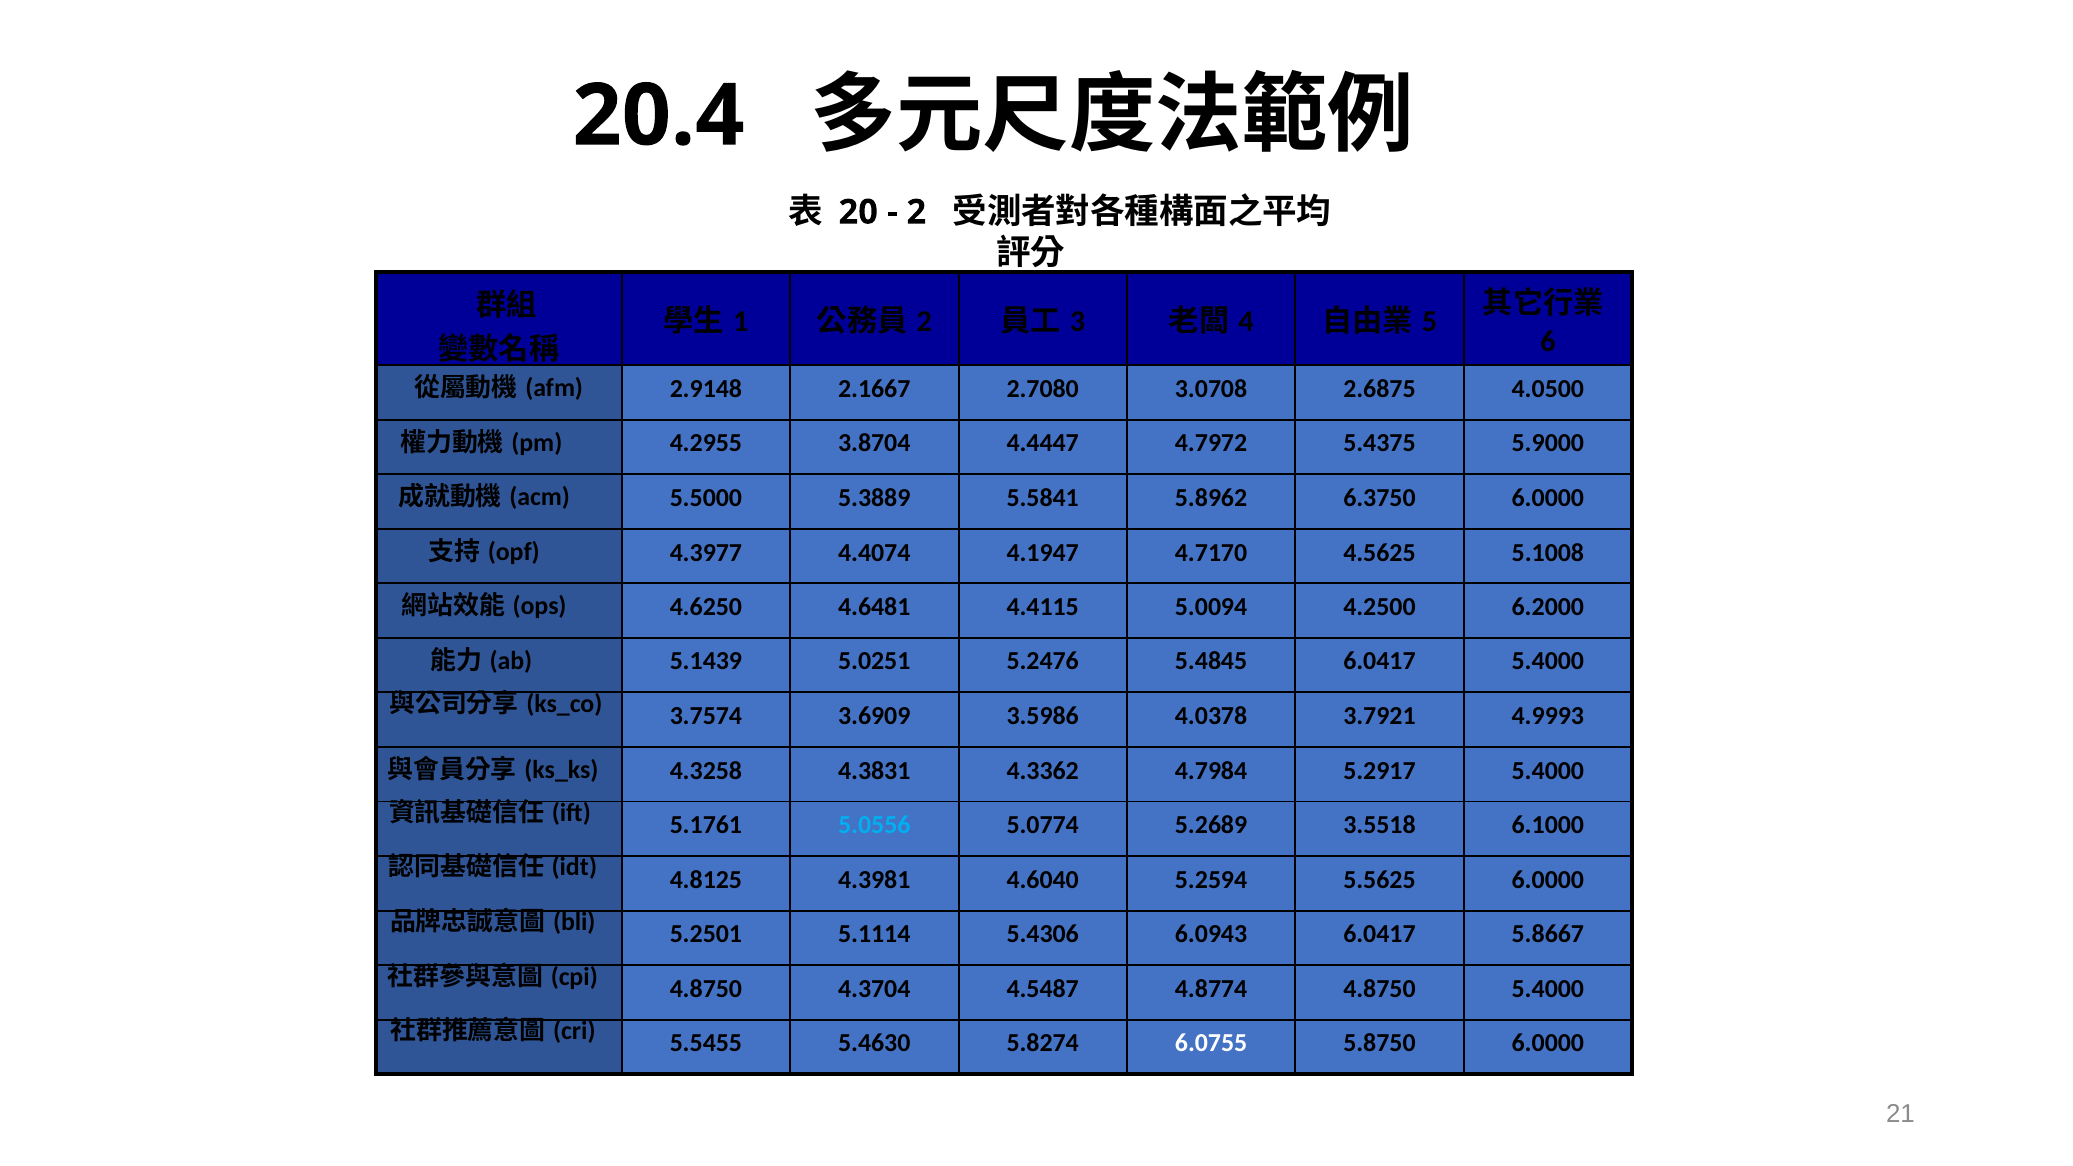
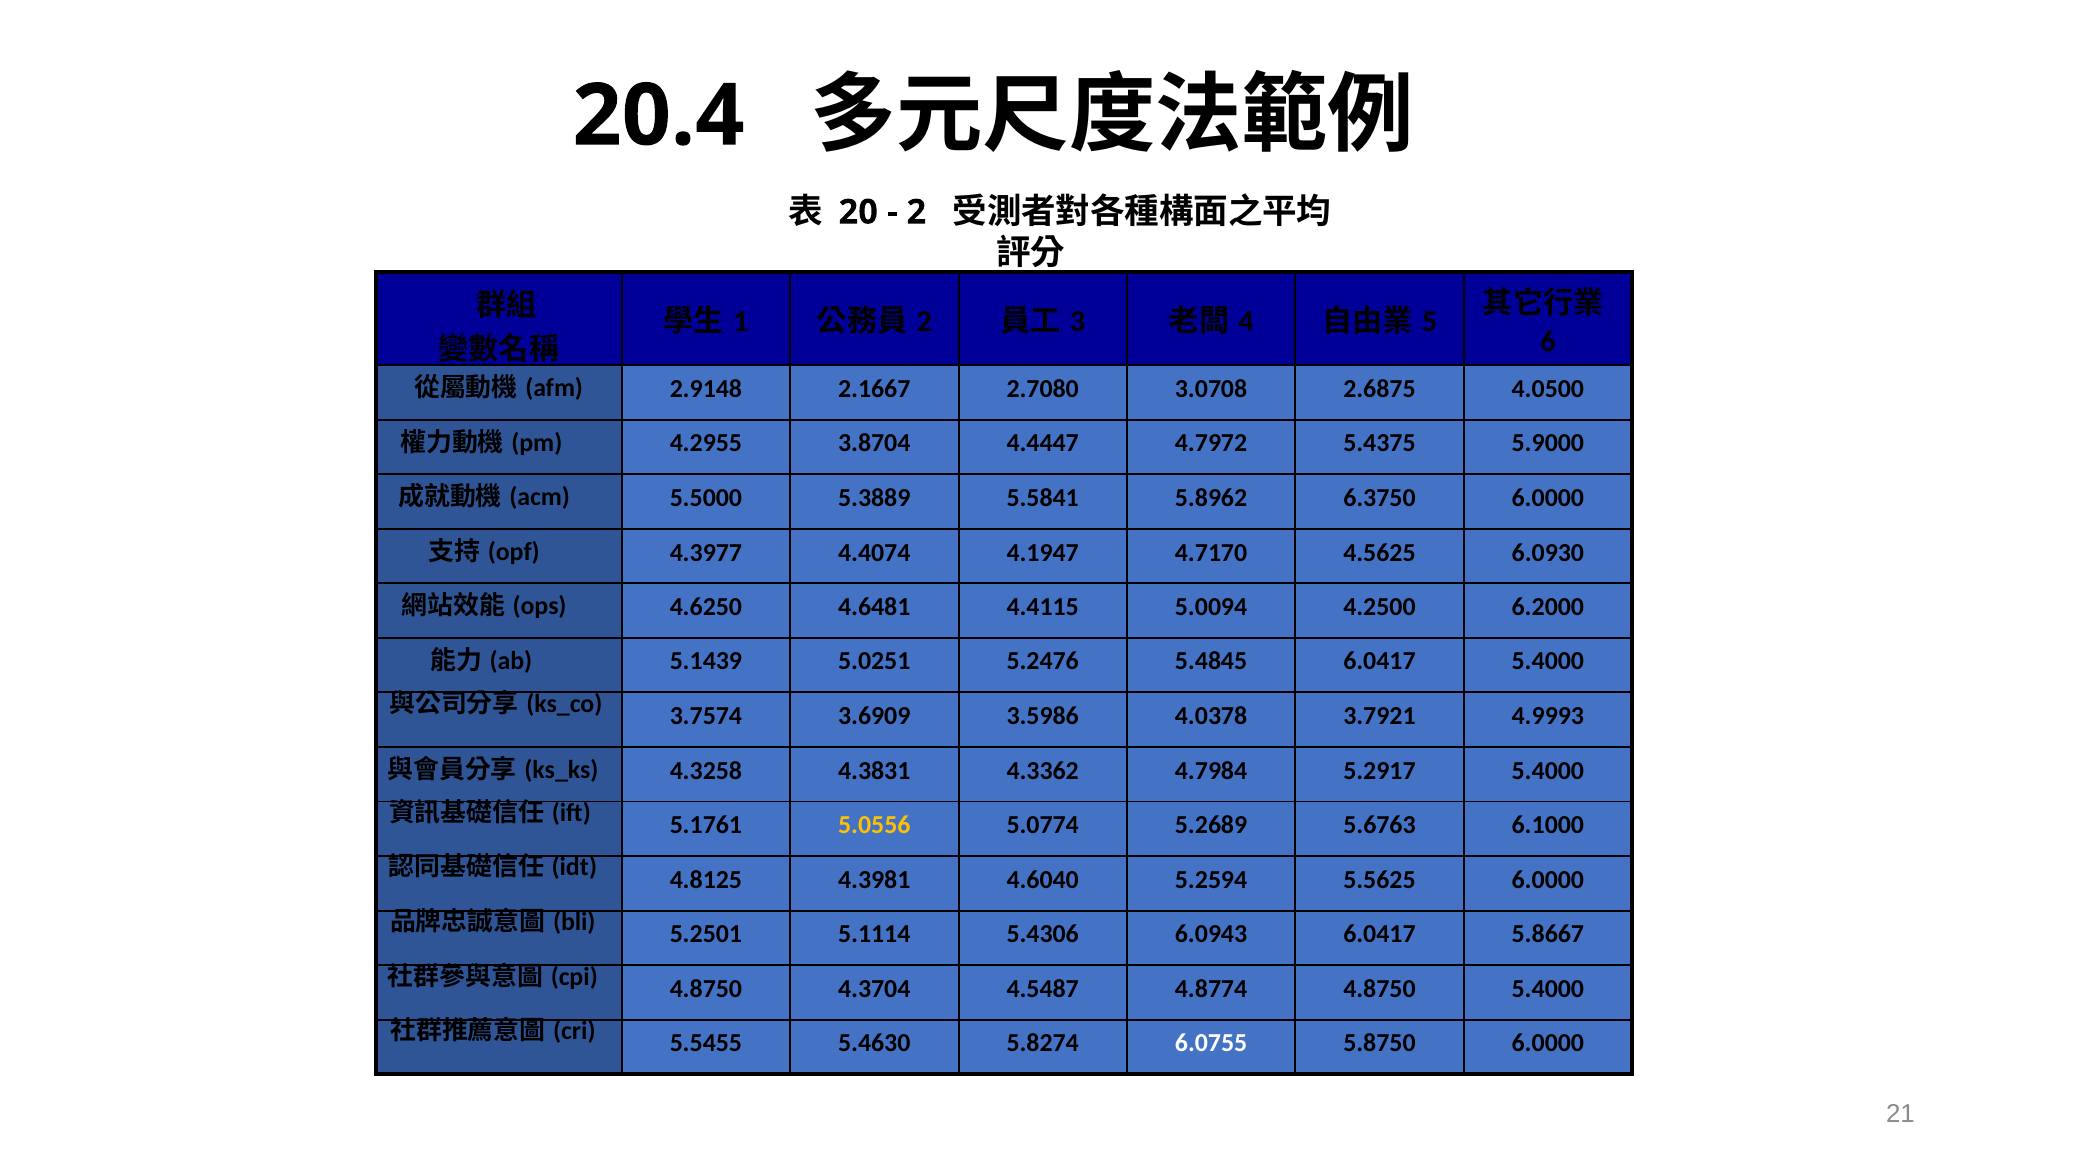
5.1008: 5.1008 -> 6.0930
5.0556 colour: light blue -> yellow
3.5518: 3.5518 -> 5.6763
